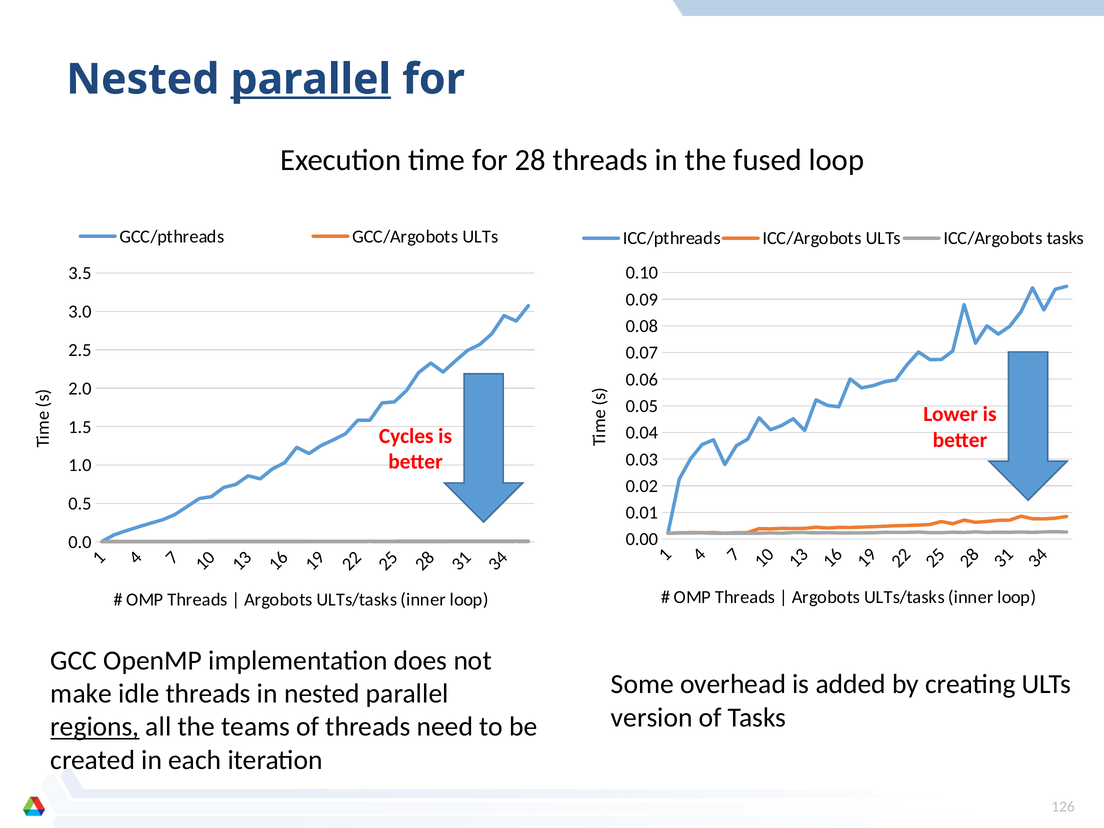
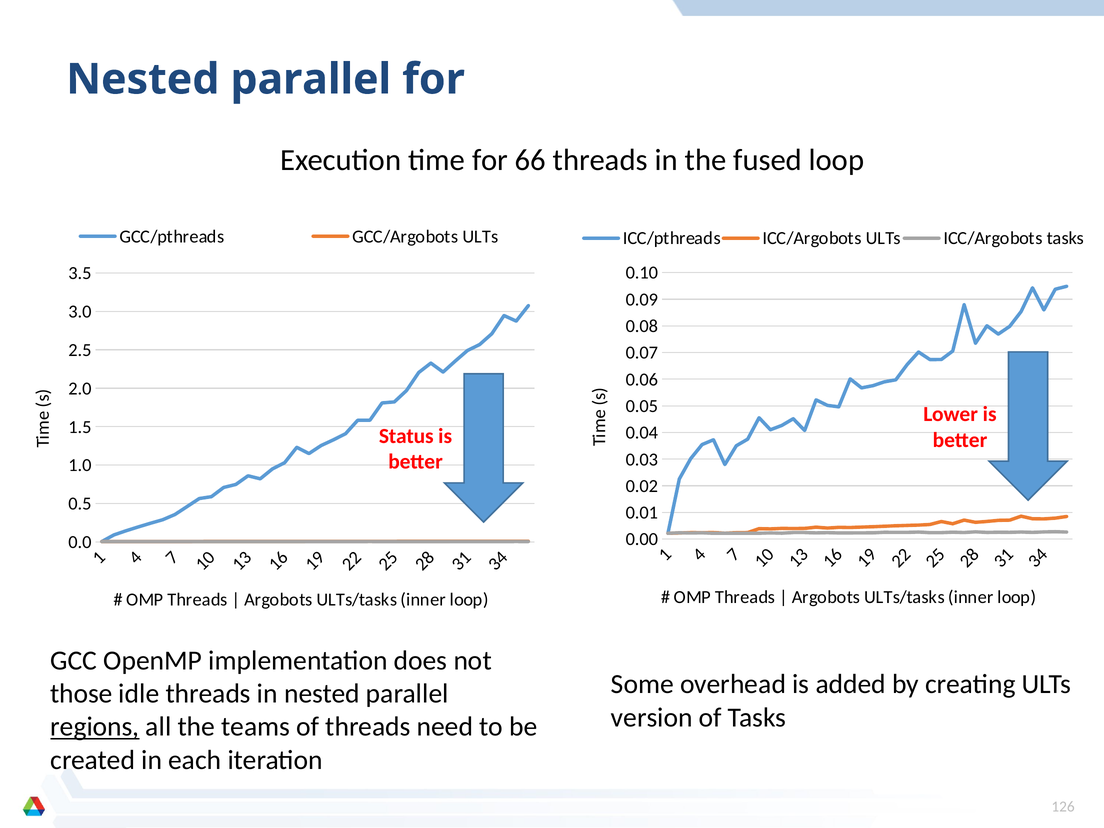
parallel at (311, 79) underline: present -> none
28: 28 -> 66
Cycles: Cycles -> Status
make: make -> those
